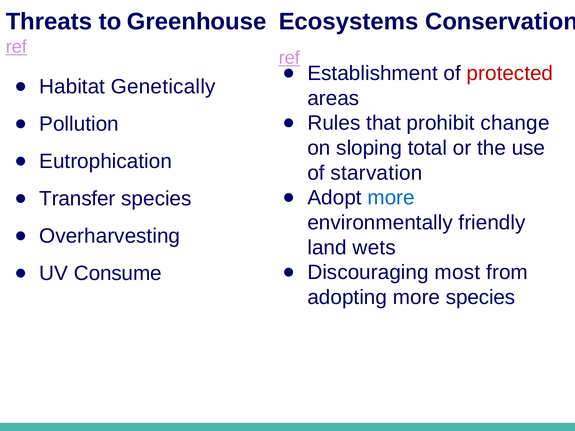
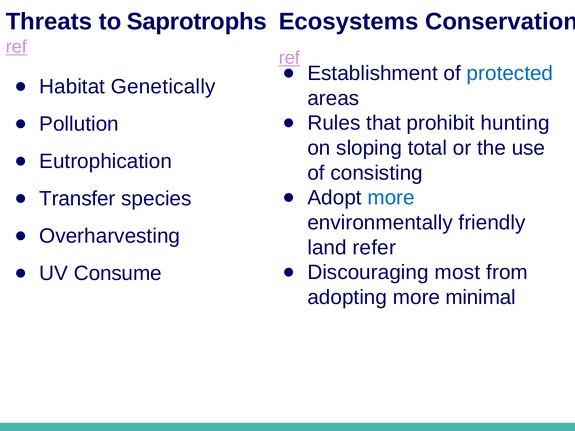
Greenhouse: Greenhouse -> Saprotrophs
protected colour: red -> blue
change: change -> hunting
starvation: starvation -> consisting
wets: wets -> refer
more species: species -> minimal
